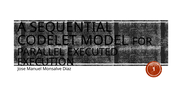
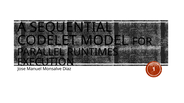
EXECUTED: EXECUTED -> RUNTIMES
